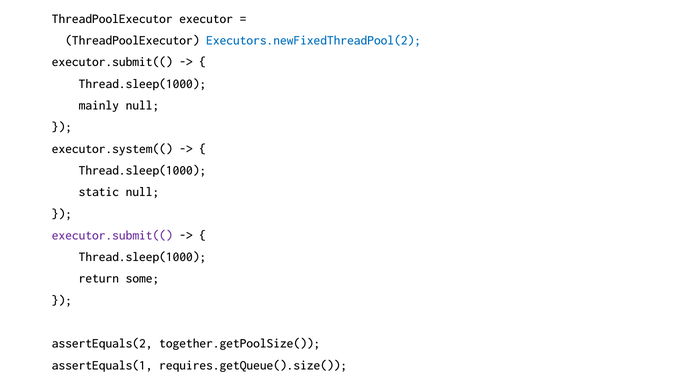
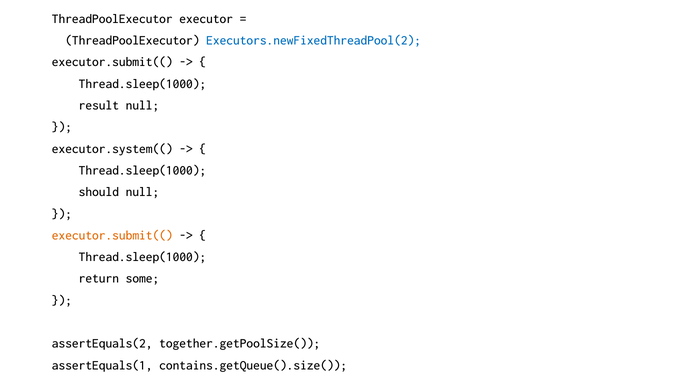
mainly: mainly -> result
static: static -> should
executor.submit(( at (112, 235) colour: purple -> orange
requires.getQueue().size(: requires.getQueue().size( -> contains.getQueue().size(
